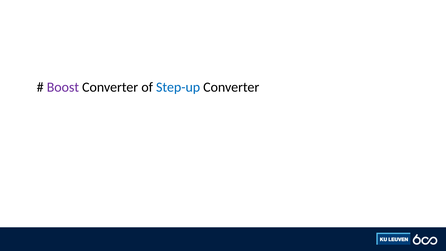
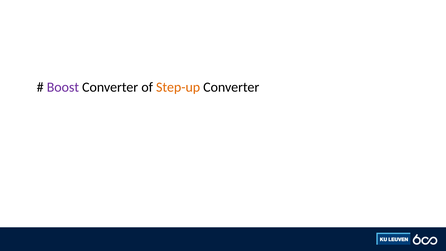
Step-up colour: blue -> orange
